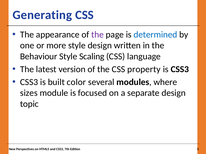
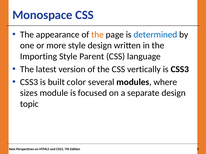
Generating: Generating -> Monospace
the at (98, 35) colour: purple -> orange
Behaviour: Behaviour -> Importing
Scaling: Scaling -> Parent
property: property -> vertically
